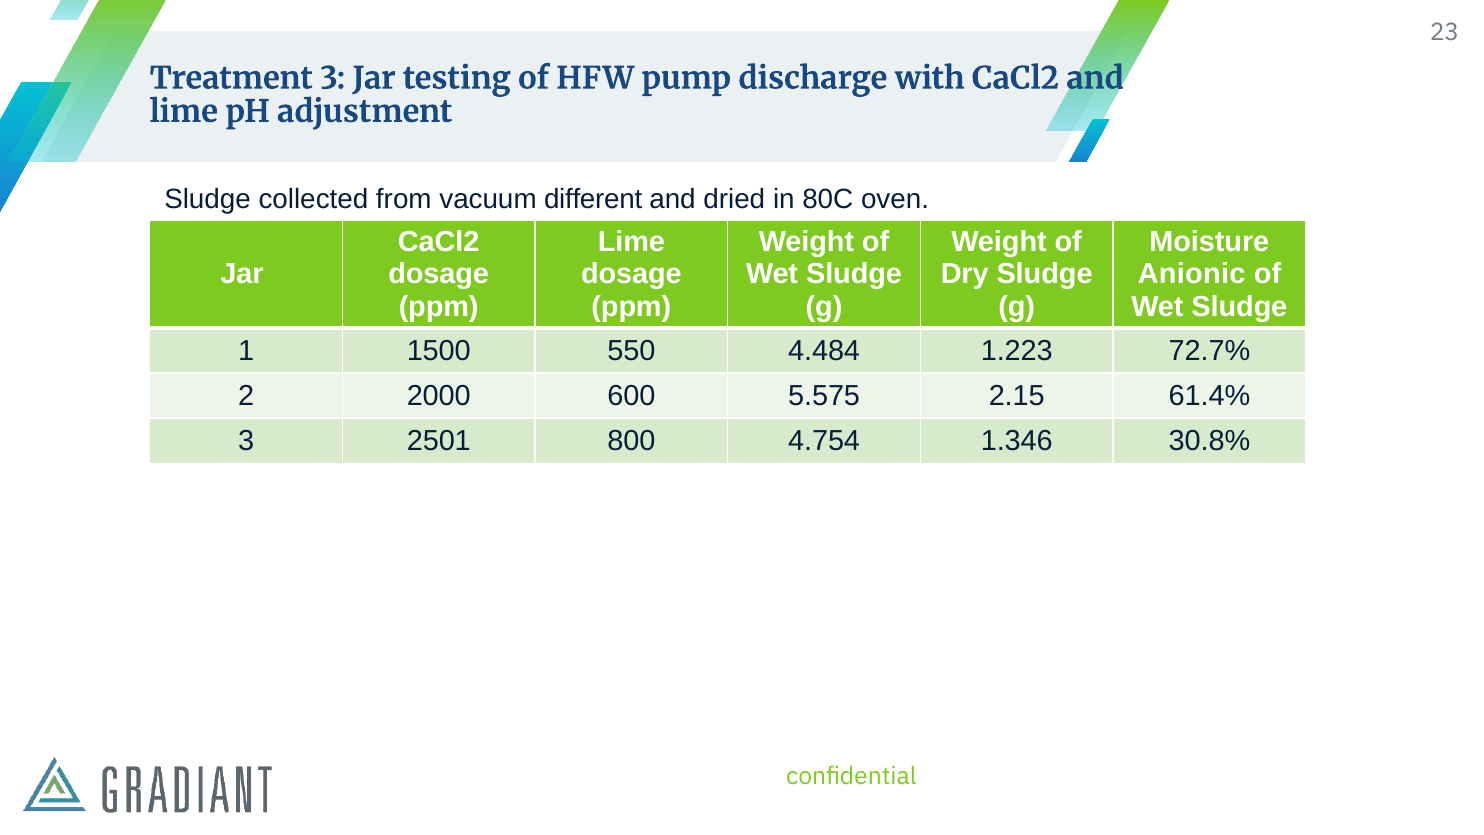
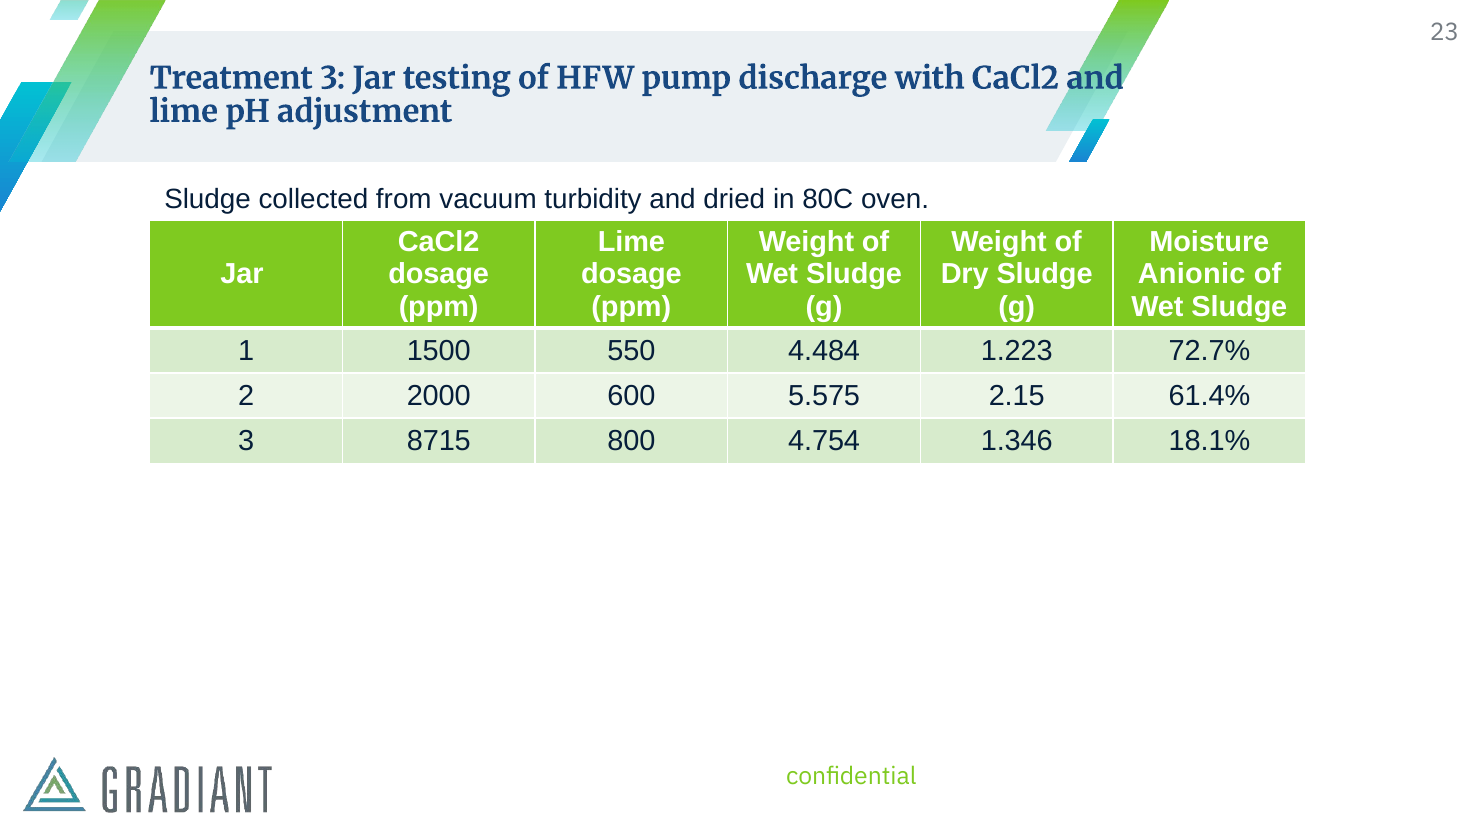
different: different -> turbidity
2501: 2501 -> 8715
30.8%: 30.8% -> 18.1%
